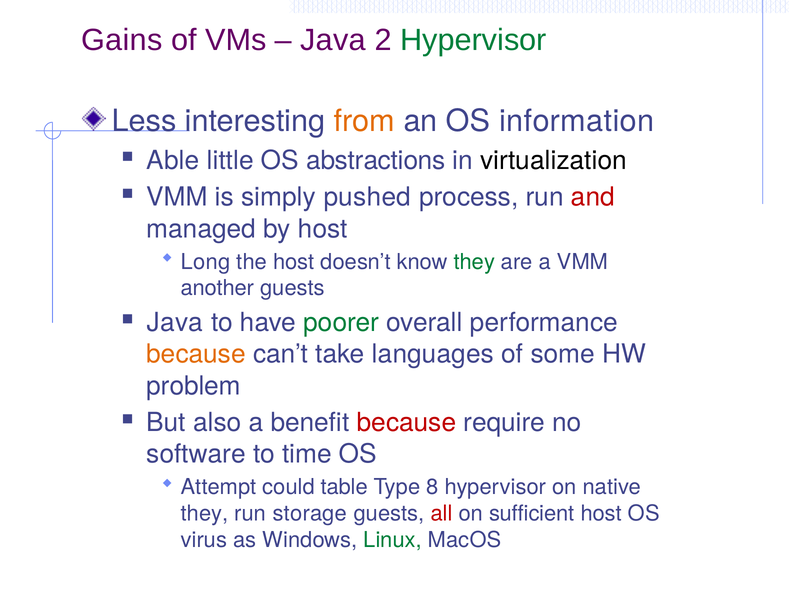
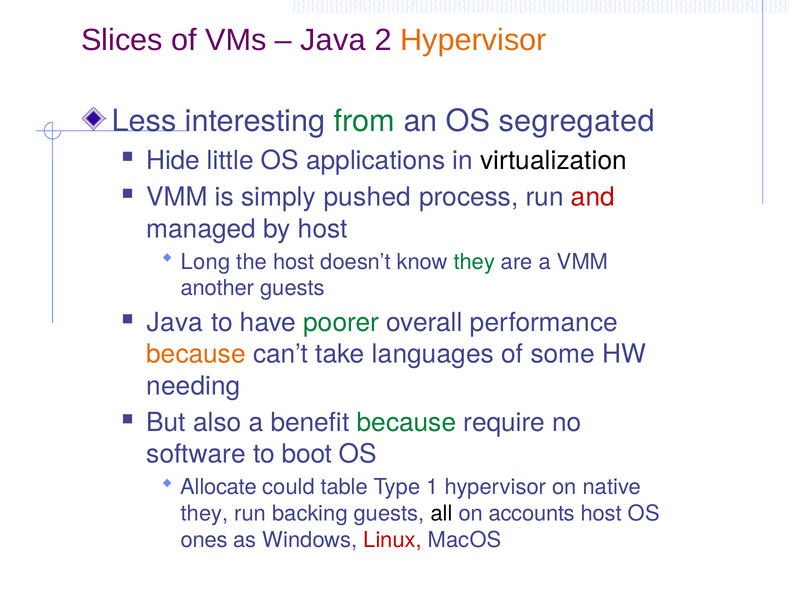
Gains: Gains -> Slices
Hypervisor at (473, 40) colour: green -> orange
from colour: orange -> green
information: information -> segregated
Able: Able -> Hide
abstractions: abstractions -> applications
problem: problem -> needing
because at (406, 422) colour: red -> green
time: time -> boot
Attempt: Attempt -> Allocate
8: 8 -> 1
storage: storage -> backing
all colour: red -> black
sufficient: sufficient -> accounts
virus: virus -> ones
Linux colour: green -> red
